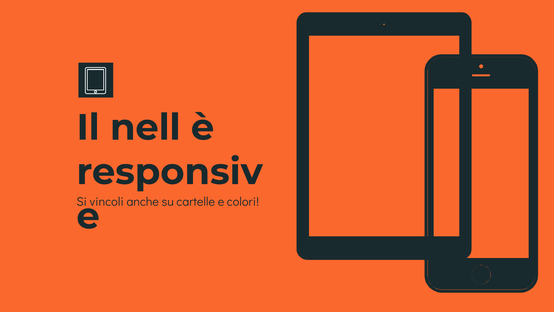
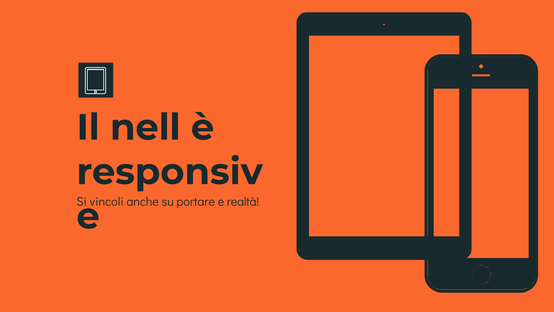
cartelle: cartelle -> portare
colori: colori -> realtà
